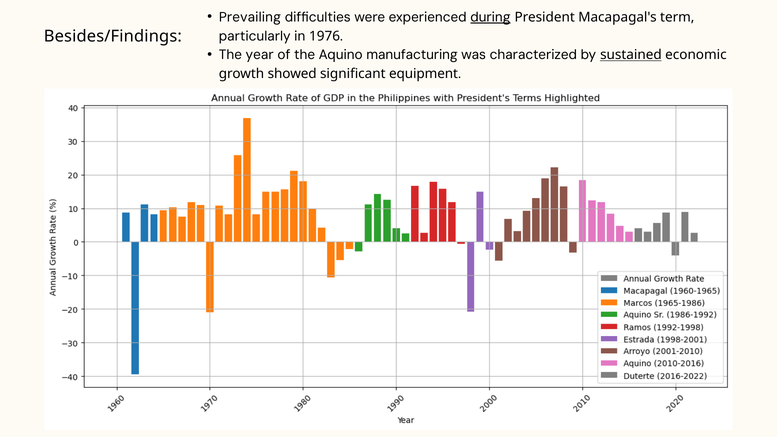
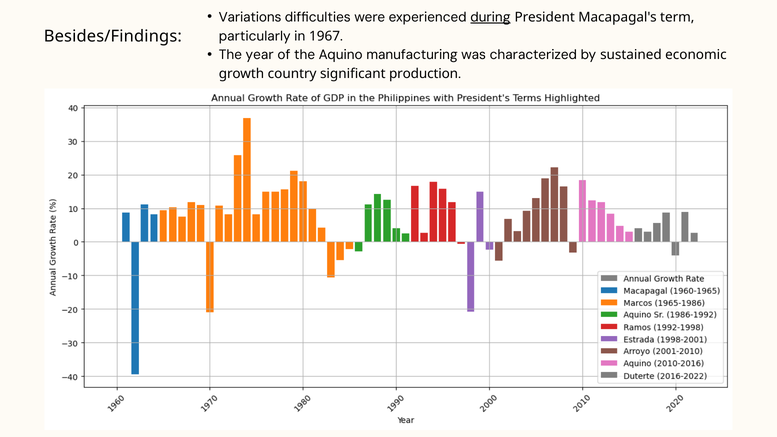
Prevailing: Prevailing -> Variations
1976: 1976 -> 1967
sustained underline: present -> none
showed: showed -> country
equipment: equipment -> production
